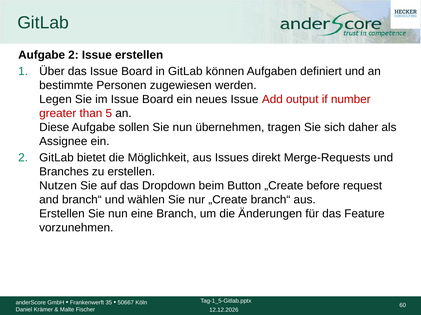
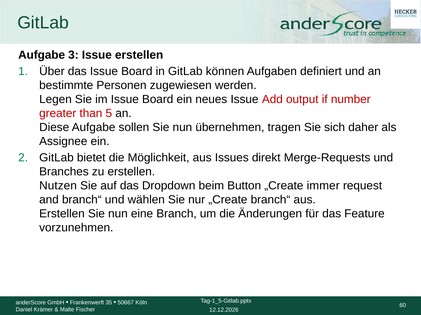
Aufgabe 2: 2 -> 3
before: before -> immer
